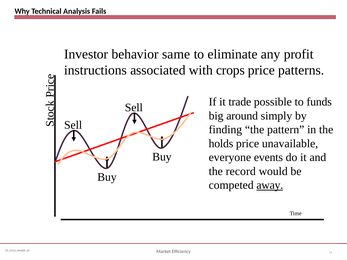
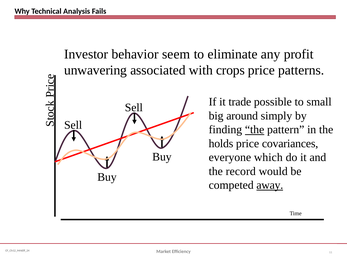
same: same -> seem
instructions: instructions -> unwavering
funds: funds -> small
the at (255, 130) underline: none -> present
unavailable: unavailable -> covariances
events: events -> which
